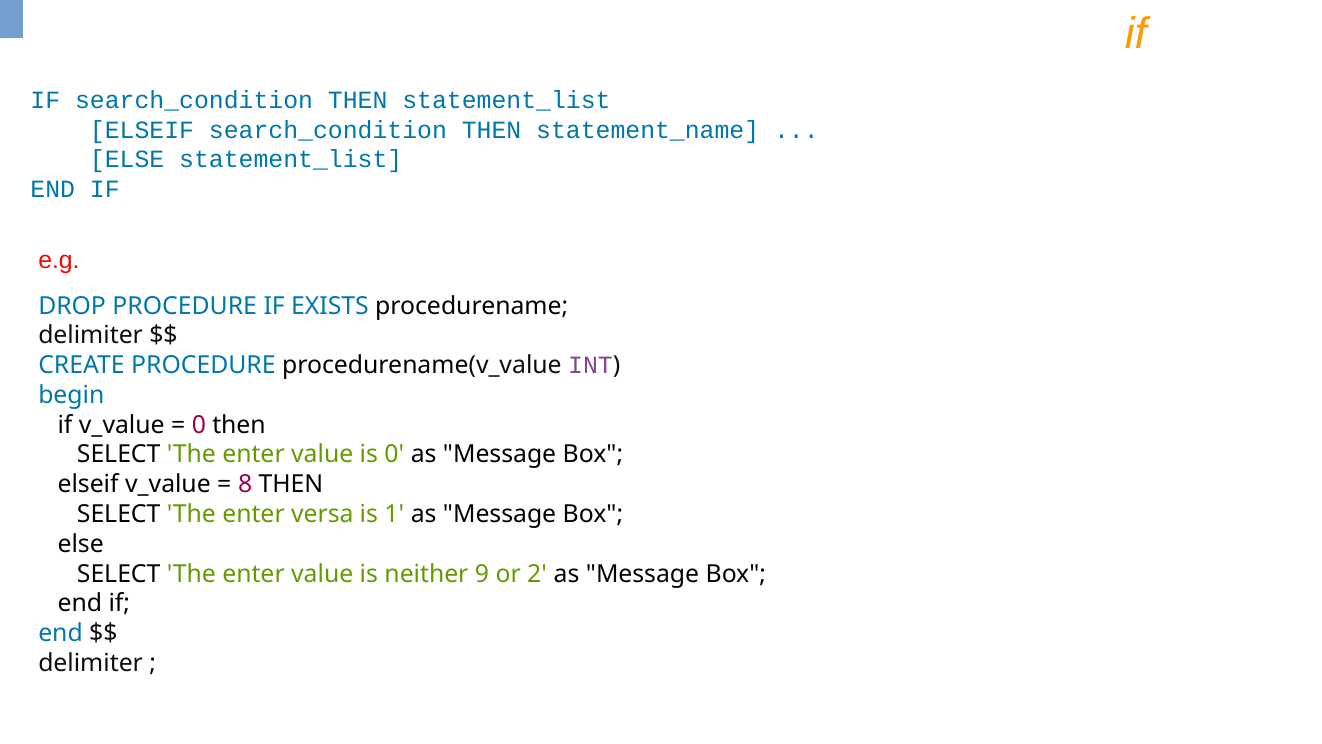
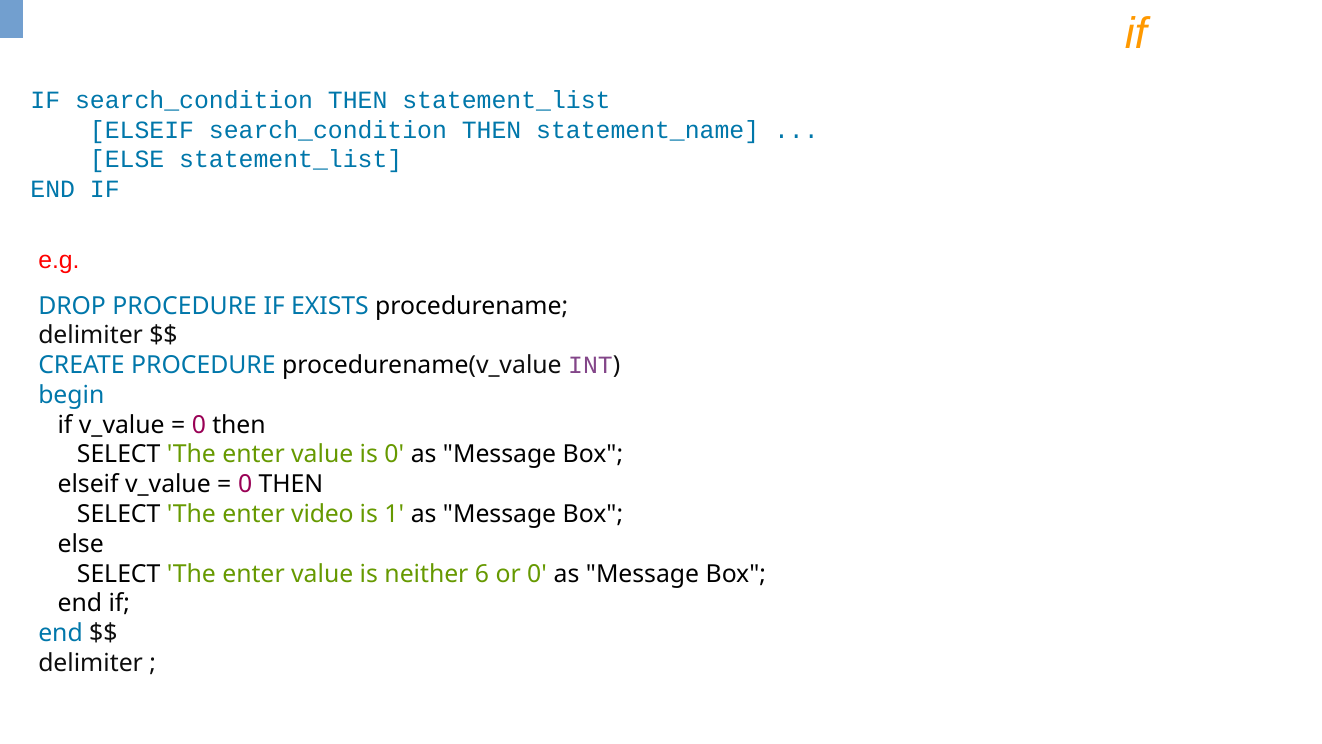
8 at (245, 484): 8 -> 0
versa: versa -> video
9: 9 -> 6
or 2: 2 -> 0
